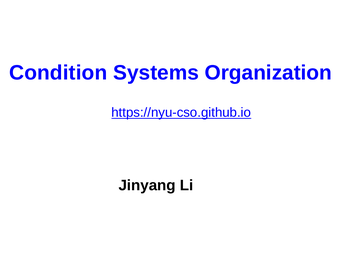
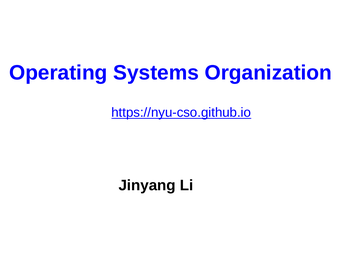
Condition: Condition -> Operating
